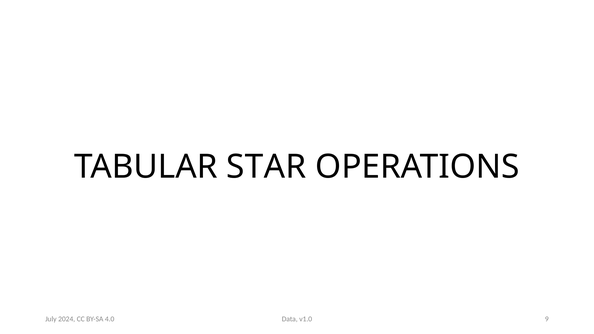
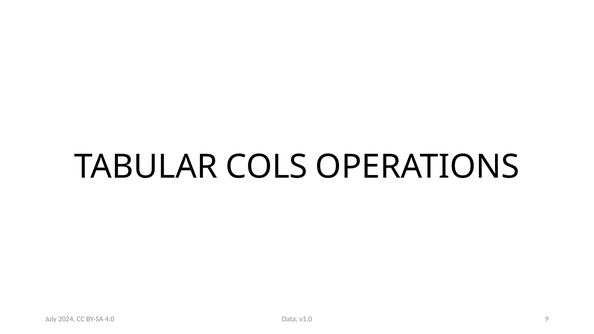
STAR: STAR -> COLS
